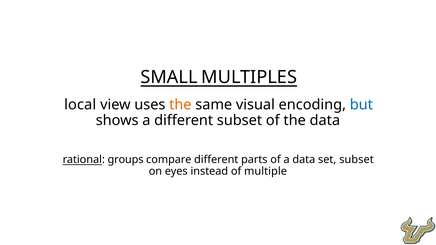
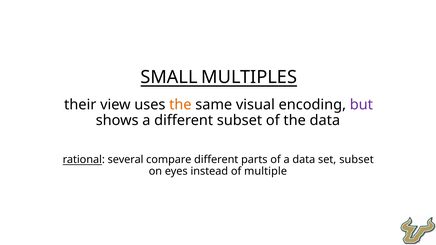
local: local -> their
but colour: blue -> purple
groups: groups -> several
